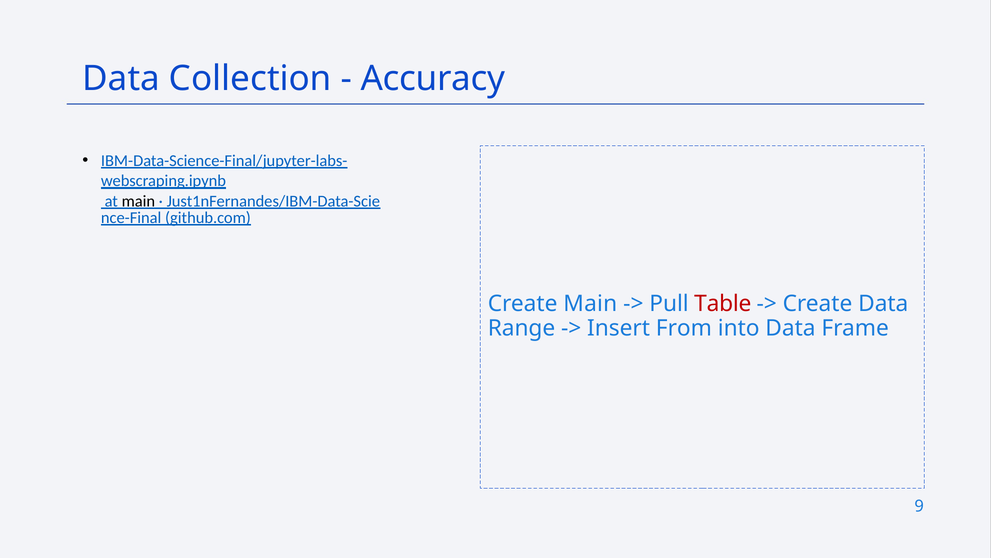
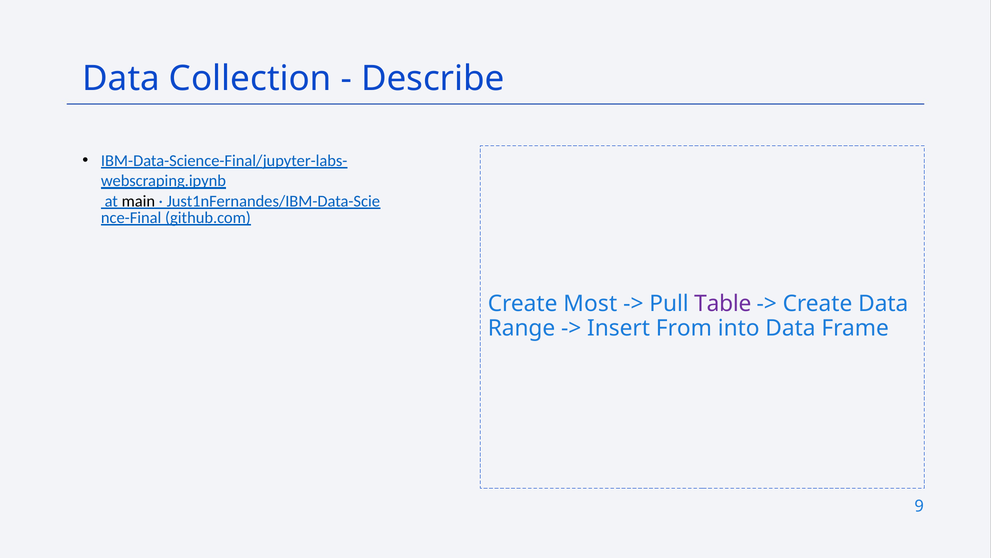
Accuracy: Accuracy -> Describe
Create Main: Main -> Most
Table colour: red -> purple
